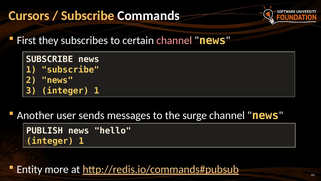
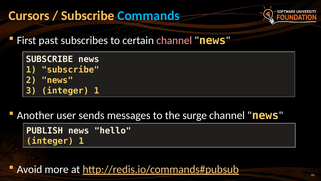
Commands colour: white -> light blue
they: they -> past
Entity: Entity -> Avoid
